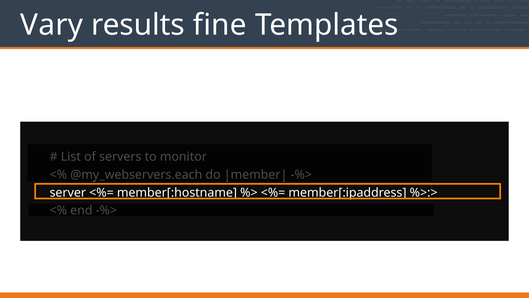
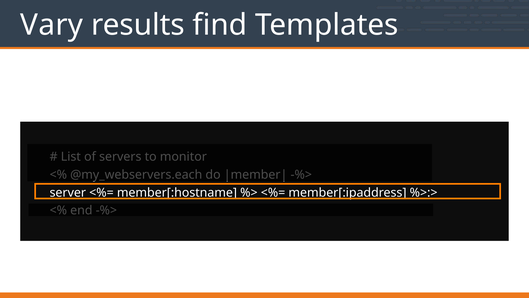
fine: fine -> find
